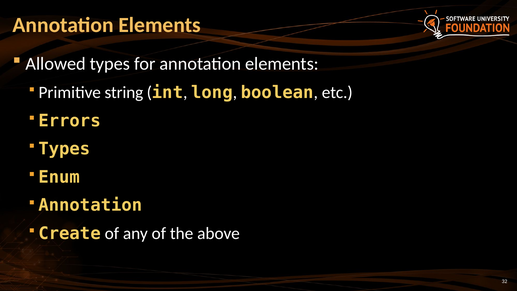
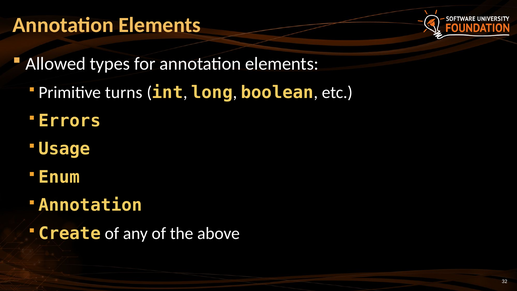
string: string -> turns
Types at (64, 149): Types -> Usage
